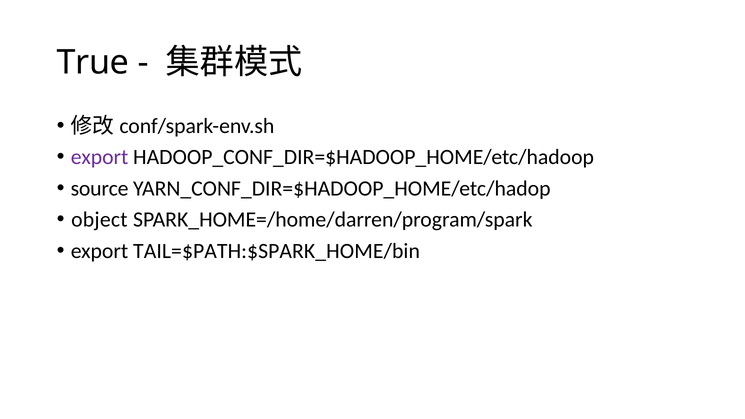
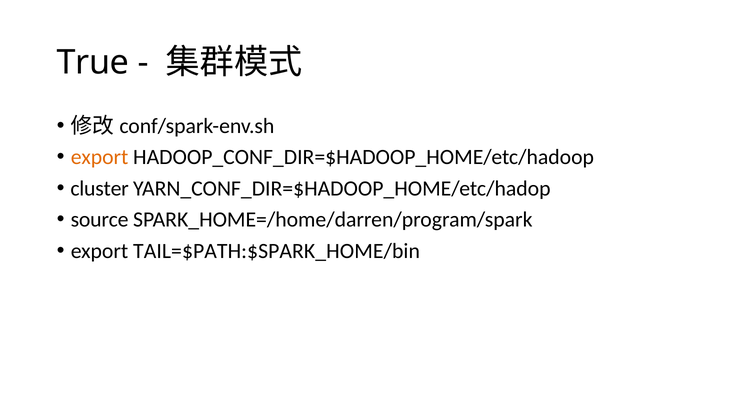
export at (100, 157) colour: purple -> orange
source: source -> cluster
object: object -> source
